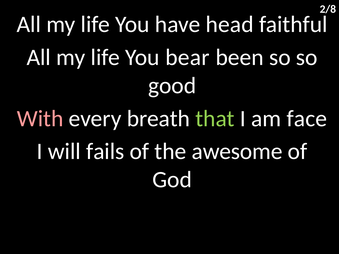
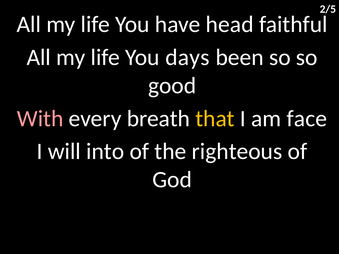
2/8: 2/8 -> 2/5
bear: bear -> days
that colour: light green -> yellow
fails: fails -> into
awesome: awesome -> righteous
